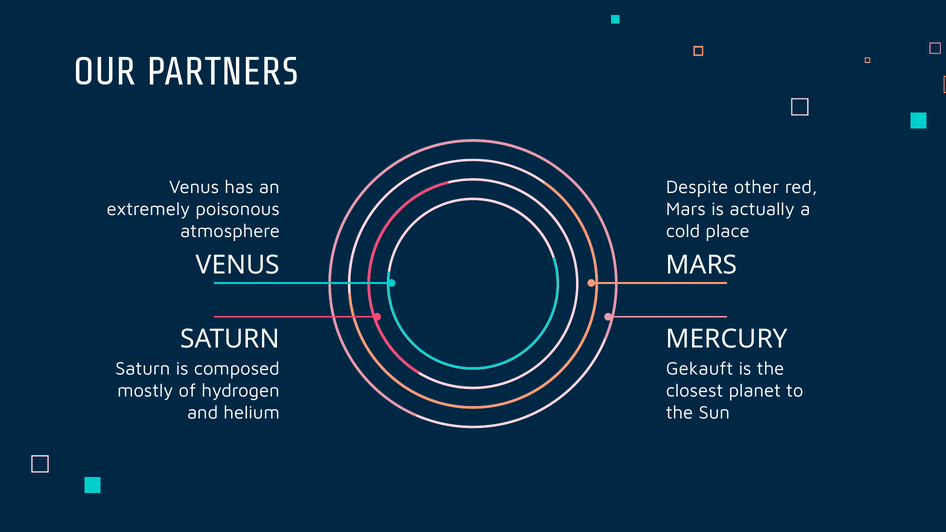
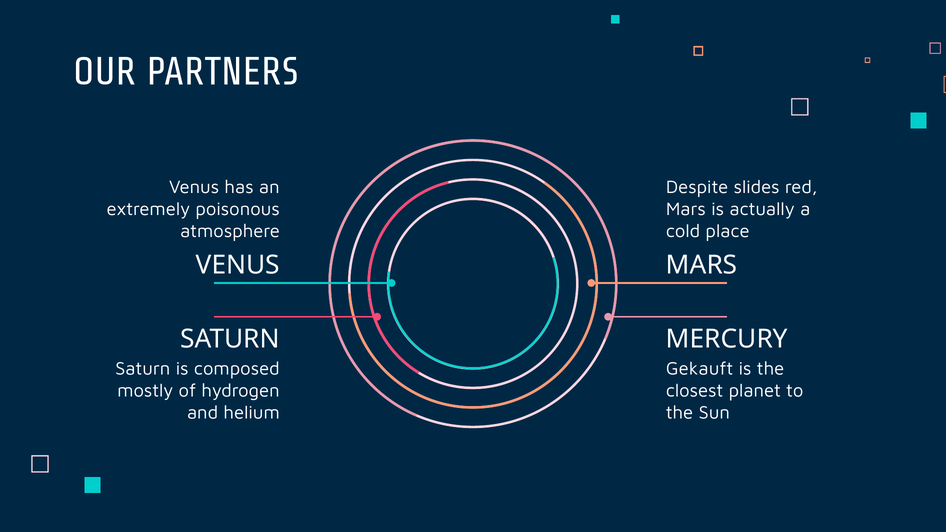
other: other -> slides
